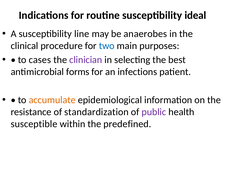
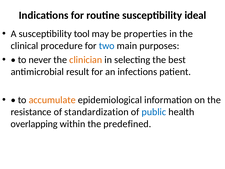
line: line -> tool
anaerobes: anaerobes -> properties
cases: cases -> never
clinician colour: purple -> orange
forms: forms -> result
public colour: purple -> blue
susceptible: susceptible -> overlapping
